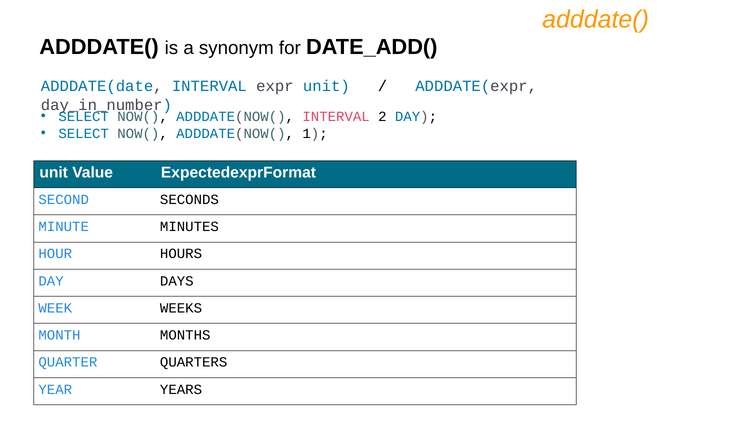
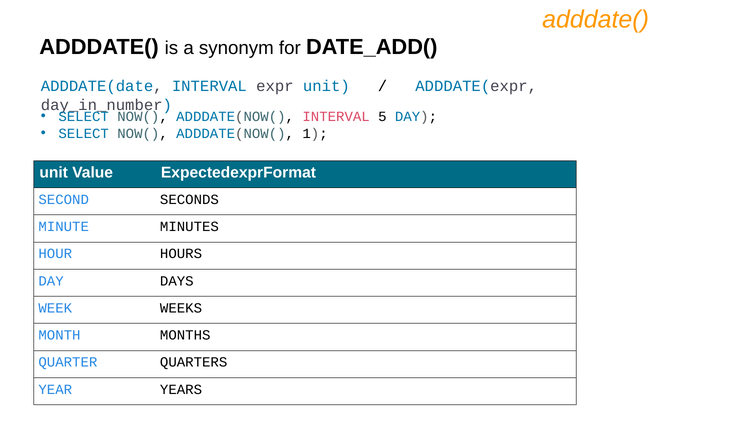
2: 2 -> 5
